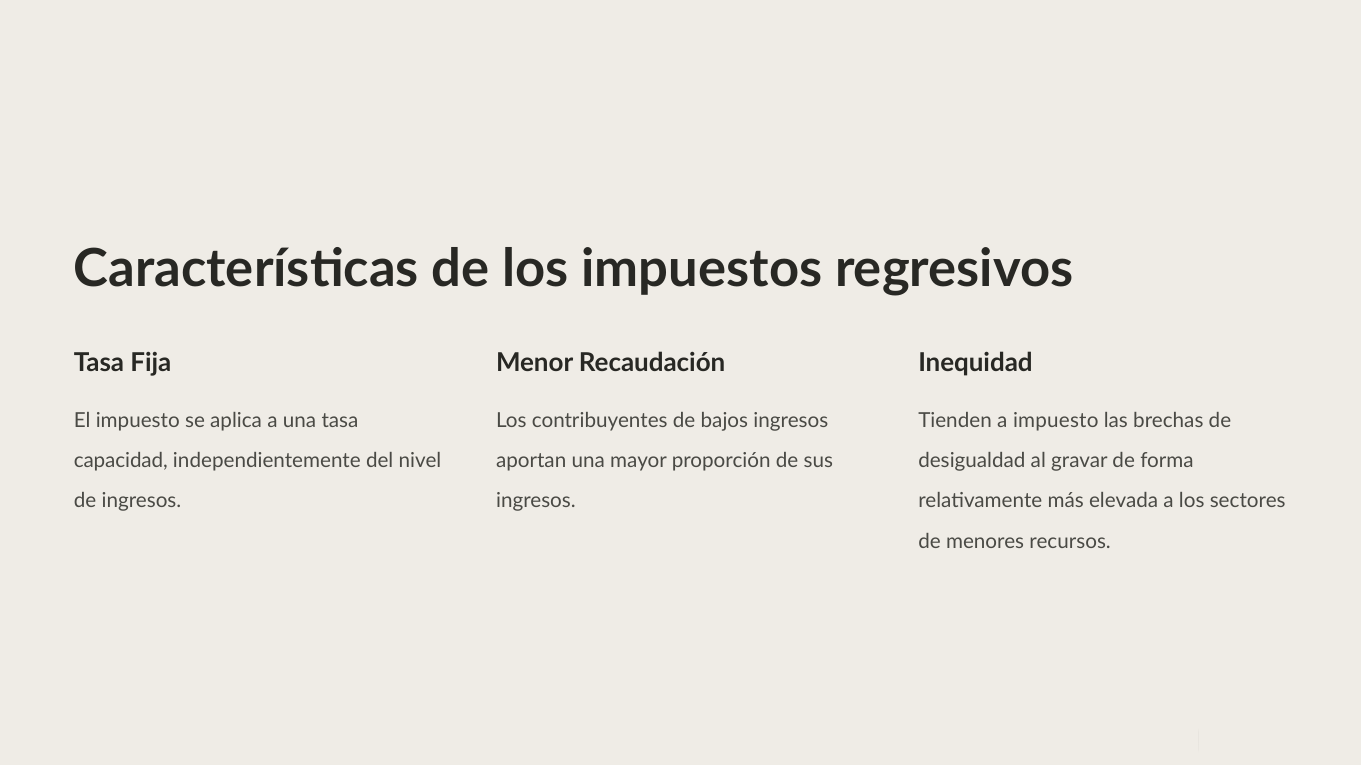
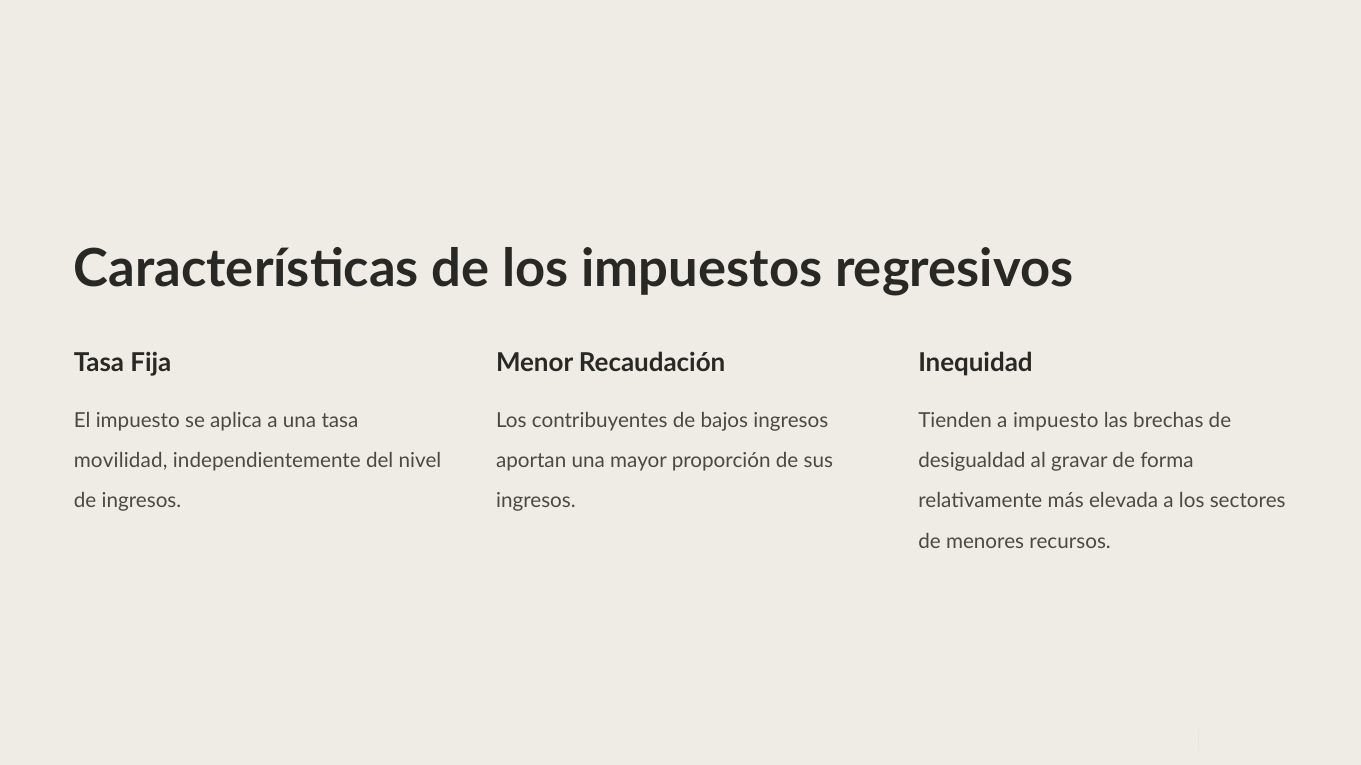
capacidad: capacidad -> movilidad
